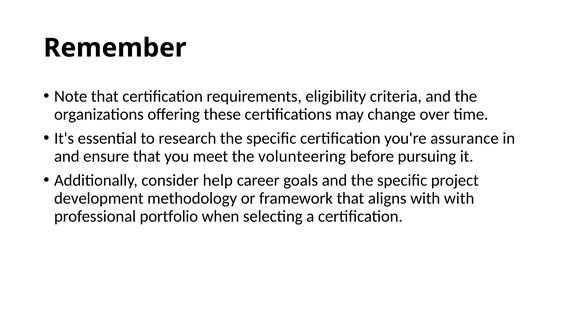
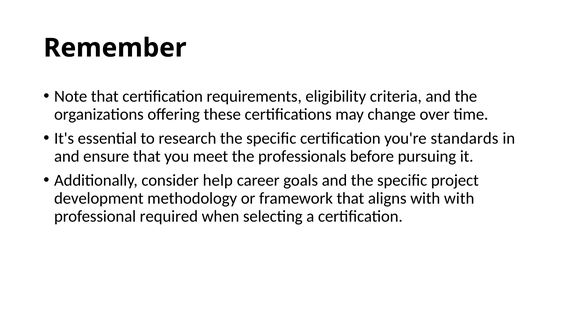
assurance: assurance -> standards
volunteering: volunteering -> professionals
portfolio: portfolio -> required
